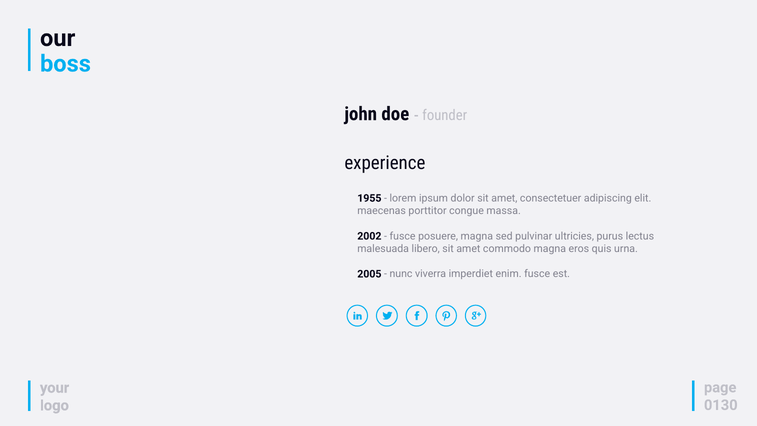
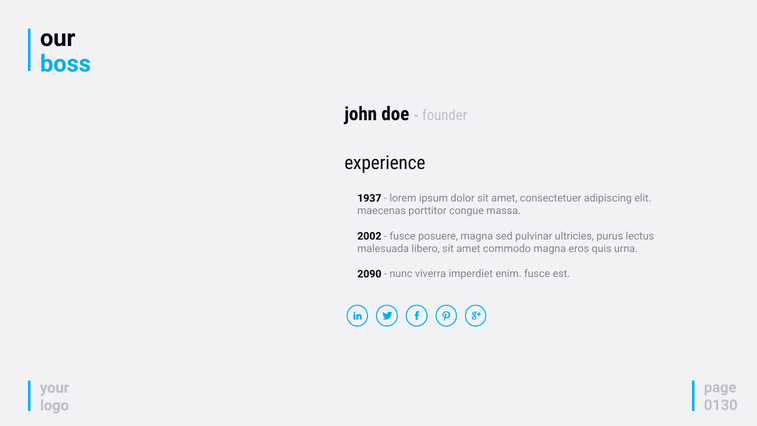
1955: 1955 -> 1937
2005: 2005 -> 2090
